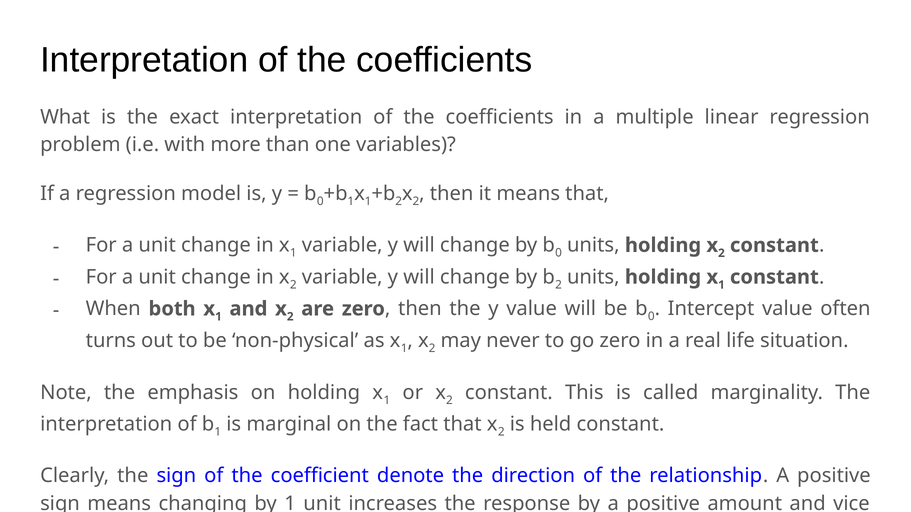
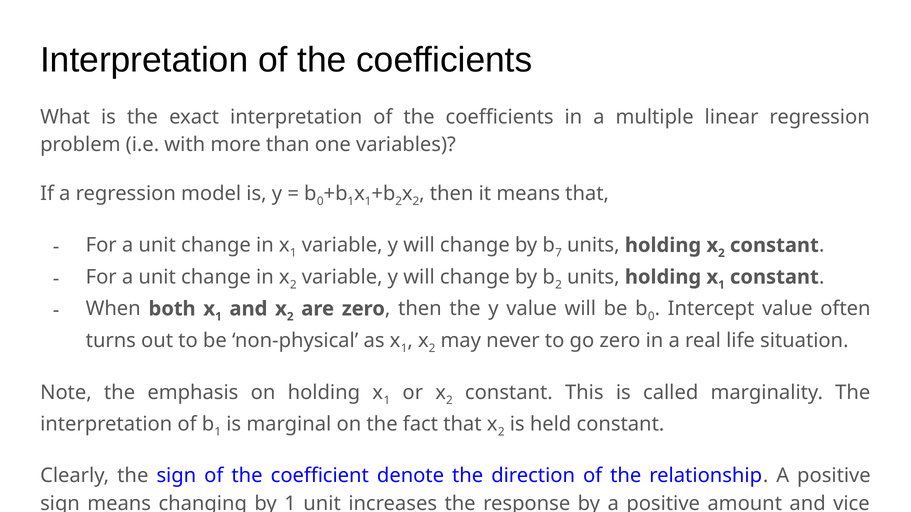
0 at (559, 253): 0 -> 7
